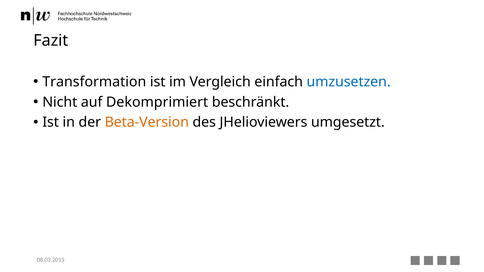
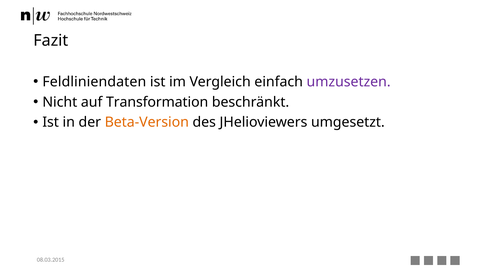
Transformation: Transformation -> Feldliniendaten
umzusetzen colour: blue -> purple
Dekomprimiert: Dekomprimiert -> Transformation
